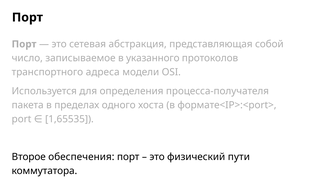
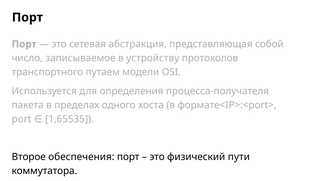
указанного: указанного -> устройству
транспортного адреса: адреса -> путаем
